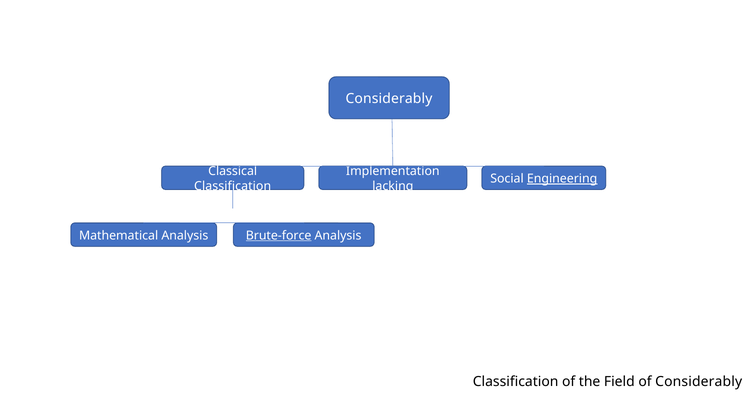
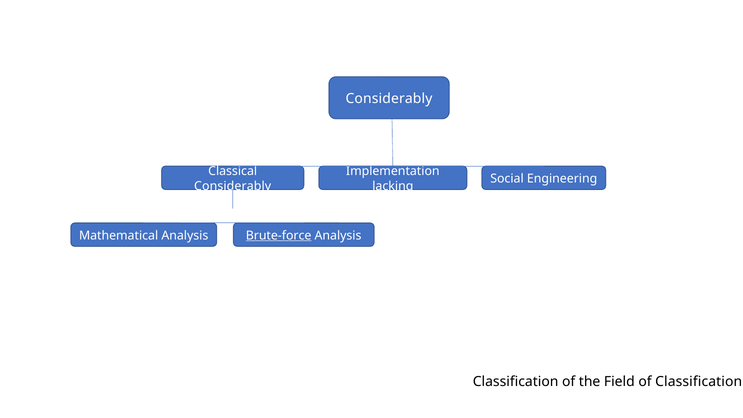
Engineering underline: present -> none
Classification at (233, 186): Classification -> Considerably
of Considerably: Considerably -> Classification
